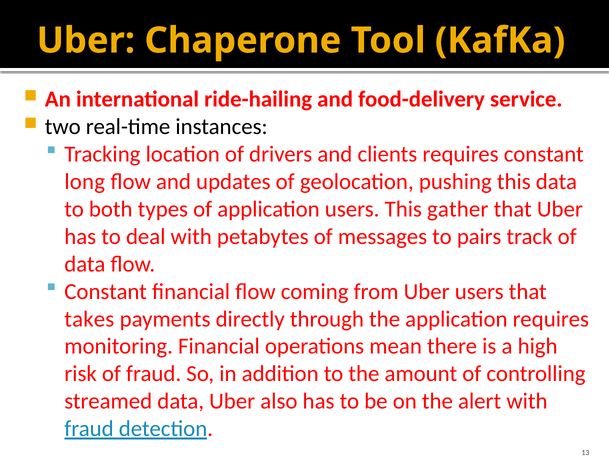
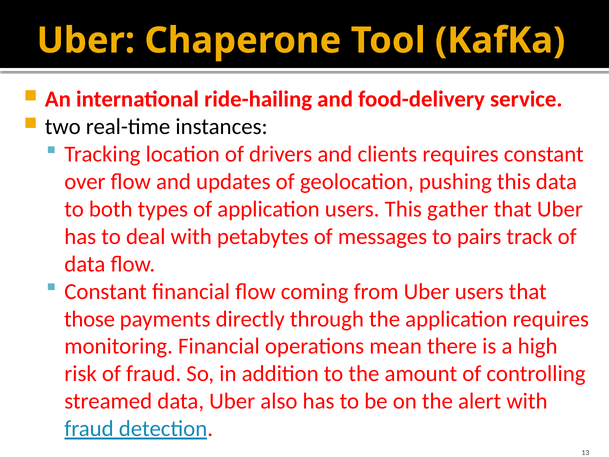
long: long -> over
takes: takes -> those
